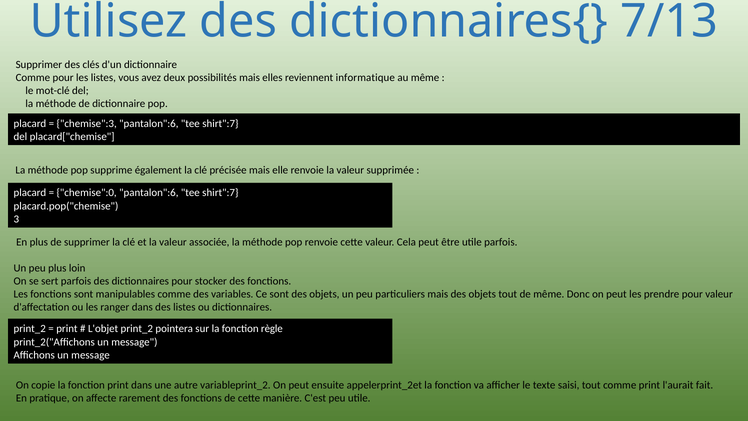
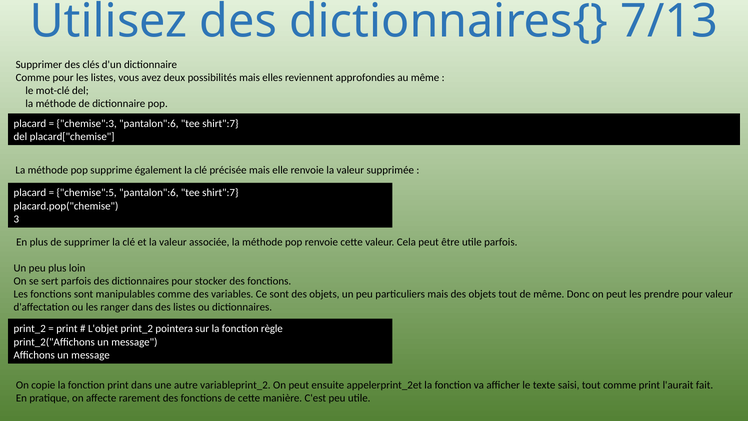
informatique: informatique -> approfondies
chemise":0: chemise":0 -> chemise":5
